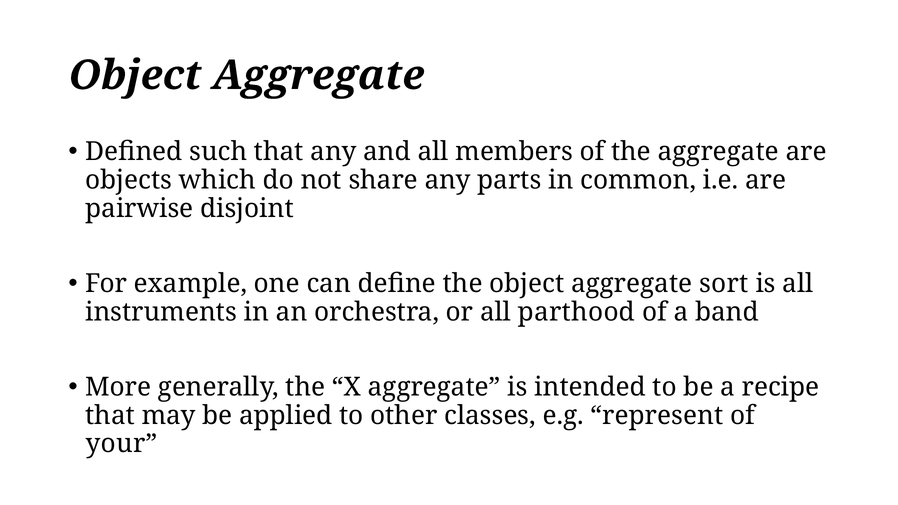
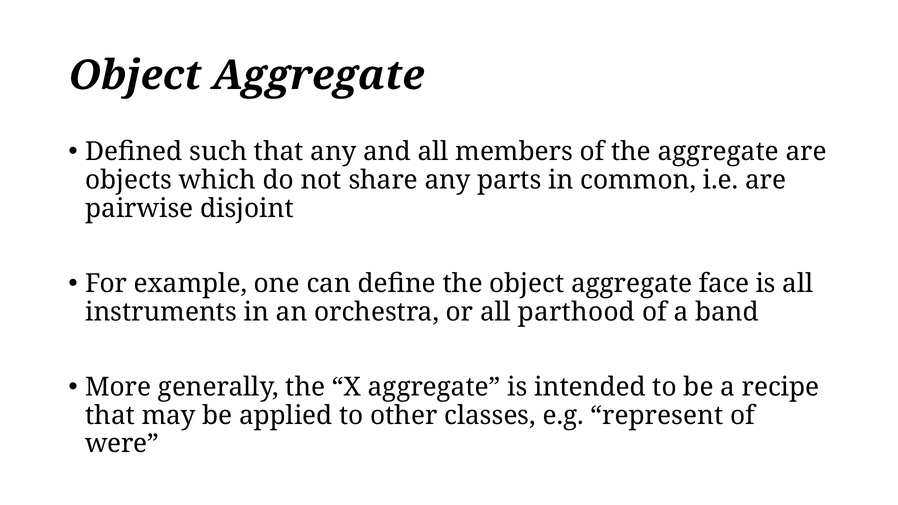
sort: sort -> face
your: your -> were
